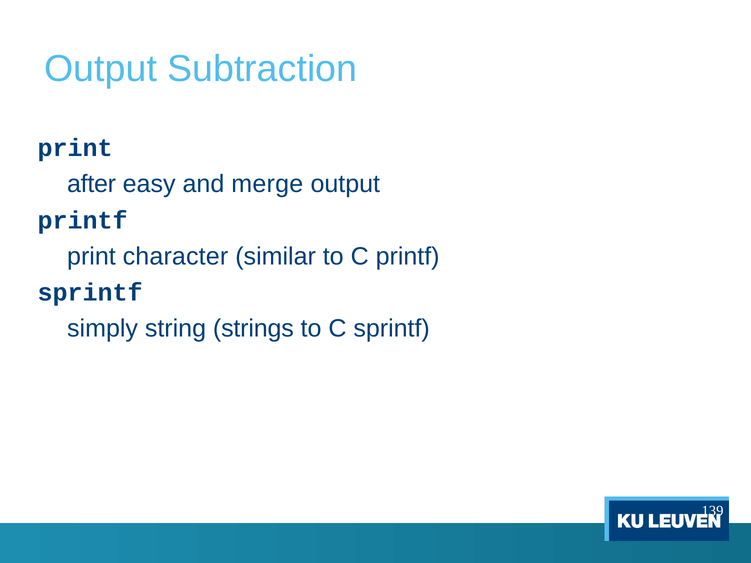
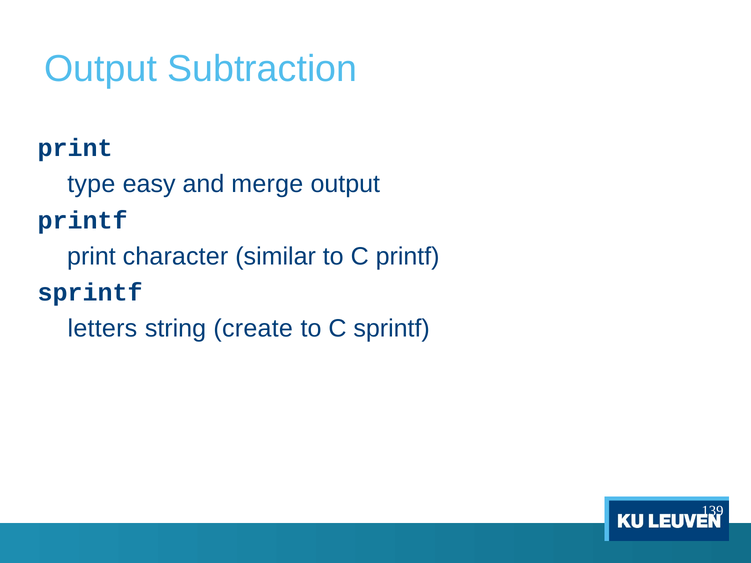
after: after -> type
simply: simply -> letters
strings: strings -> create
